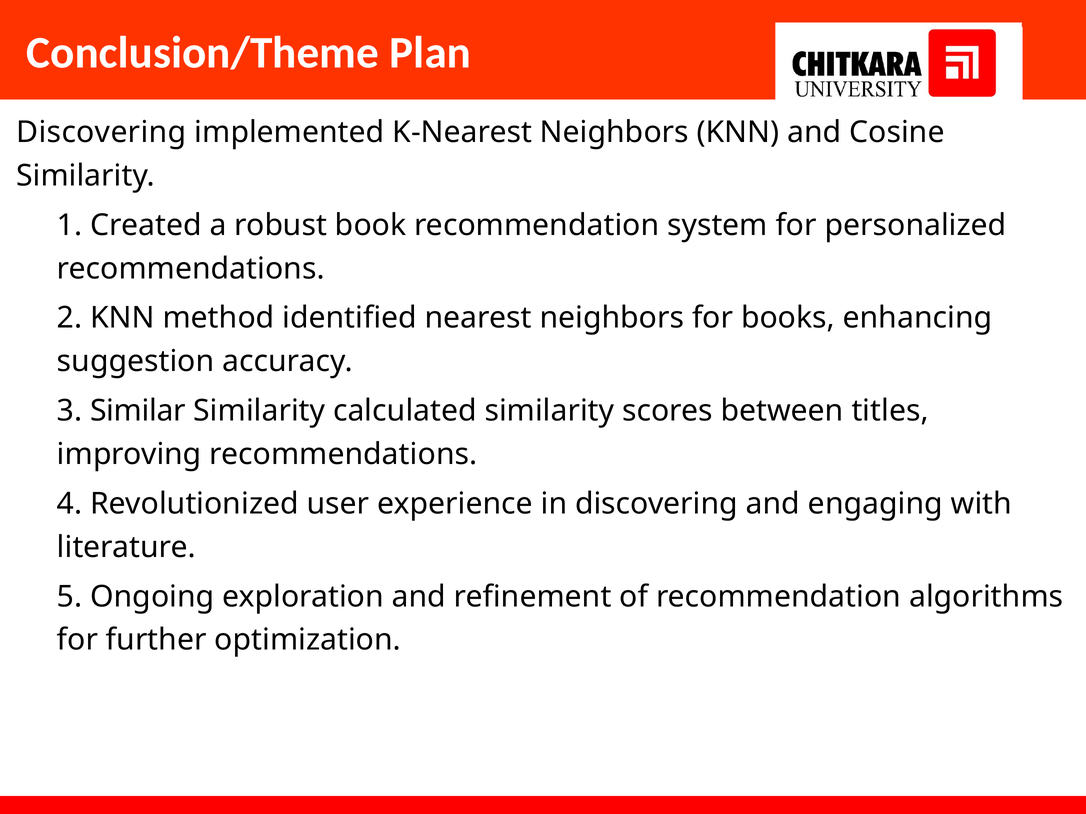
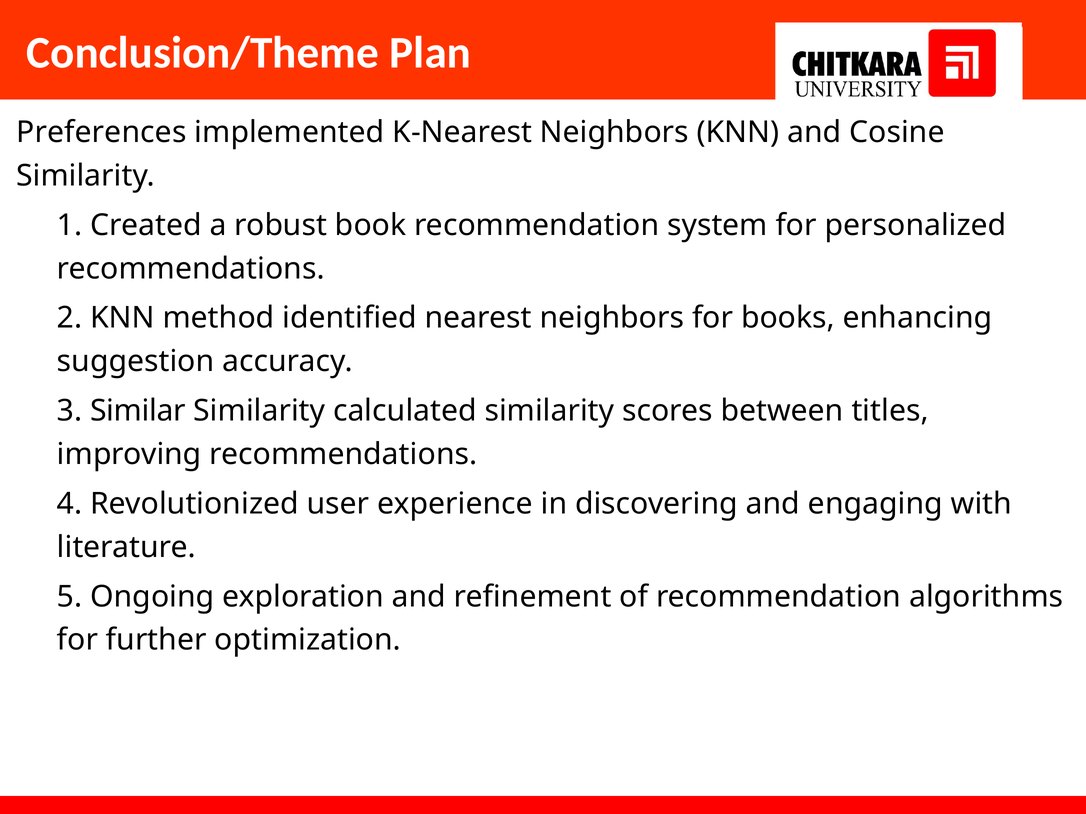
Discovering at (101, 132): Discovering -> Preferences
